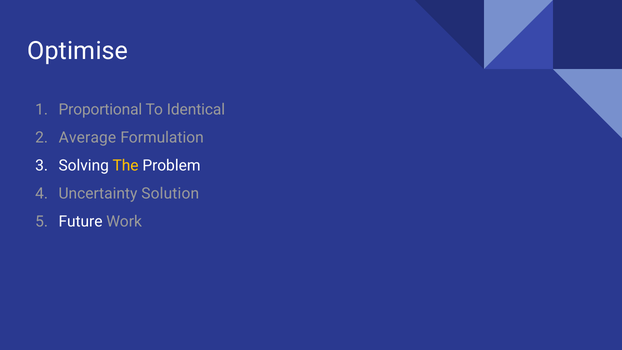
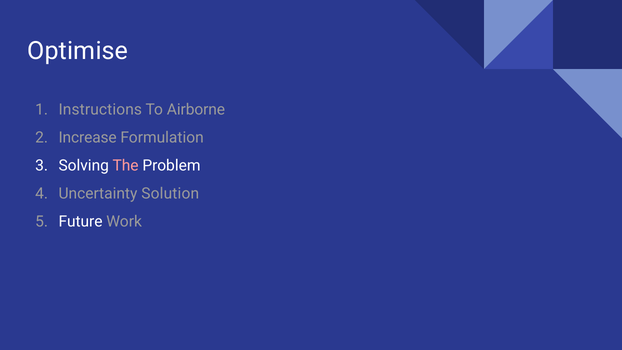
Proportional: Proportional -> Instructions
Identical: Identical -> Airborne
Average: Average -> Increase
The colour: yellow -> pink
